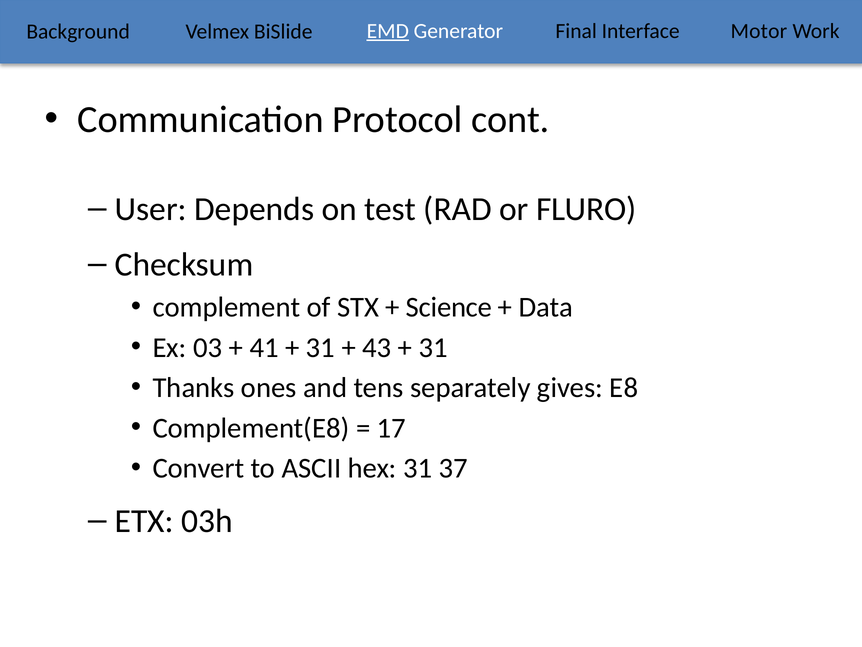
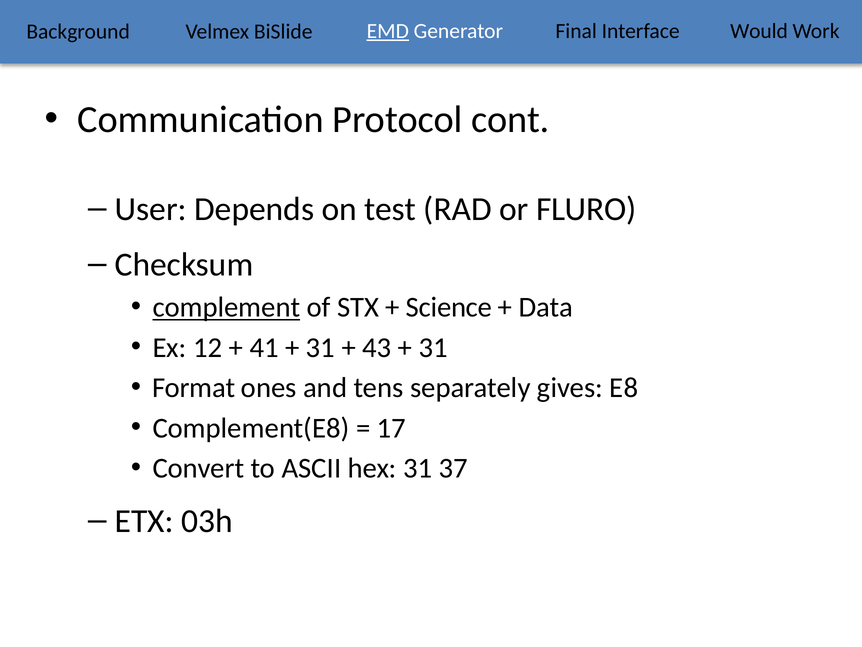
Motor: Motor -> Would
complement underline: none -> present
03: 03 -> 12
Thanks: Thanks -> Format
